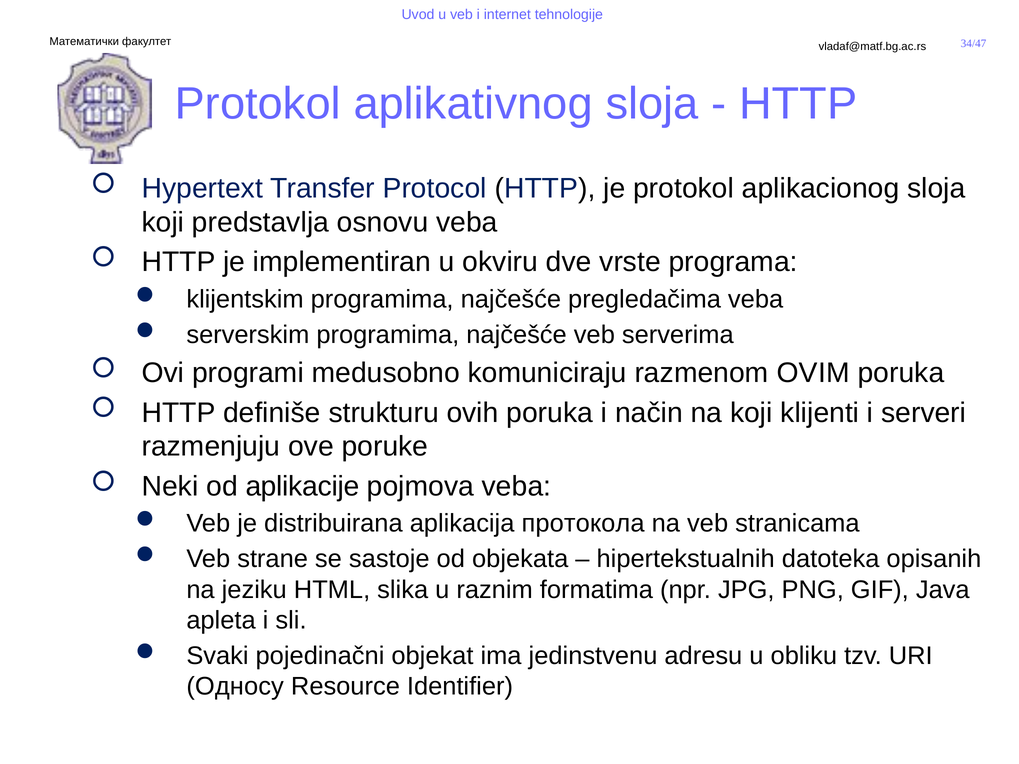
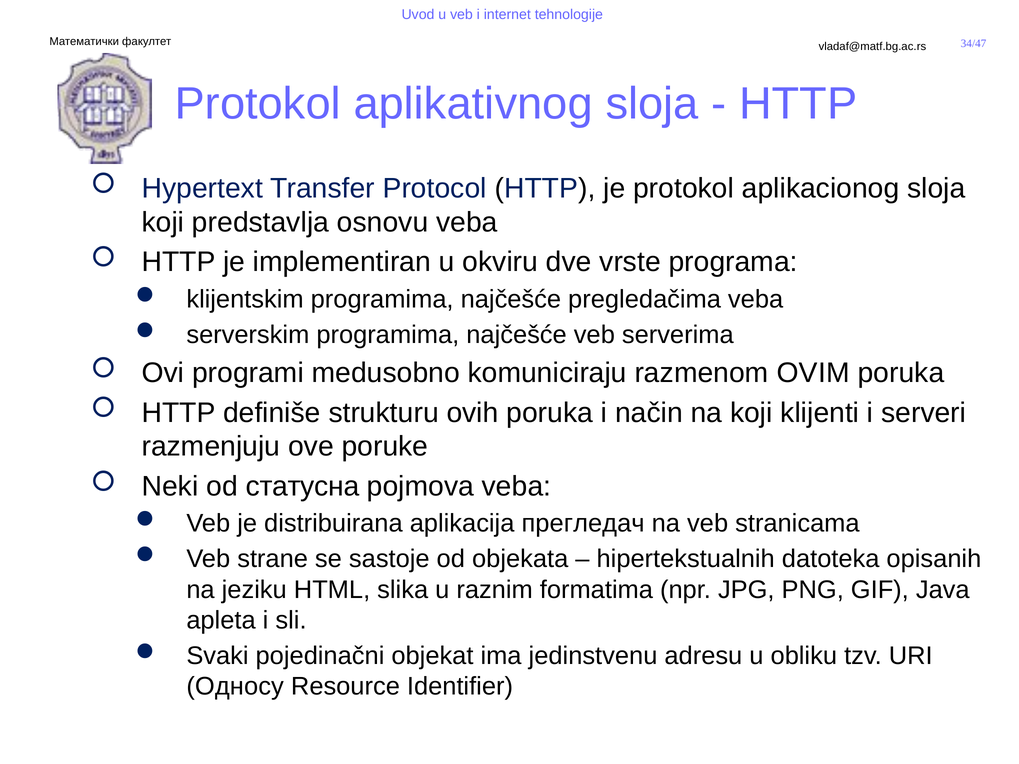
aplikacije: aplikacije -> статусна
протокола: протокола -> прегледач
